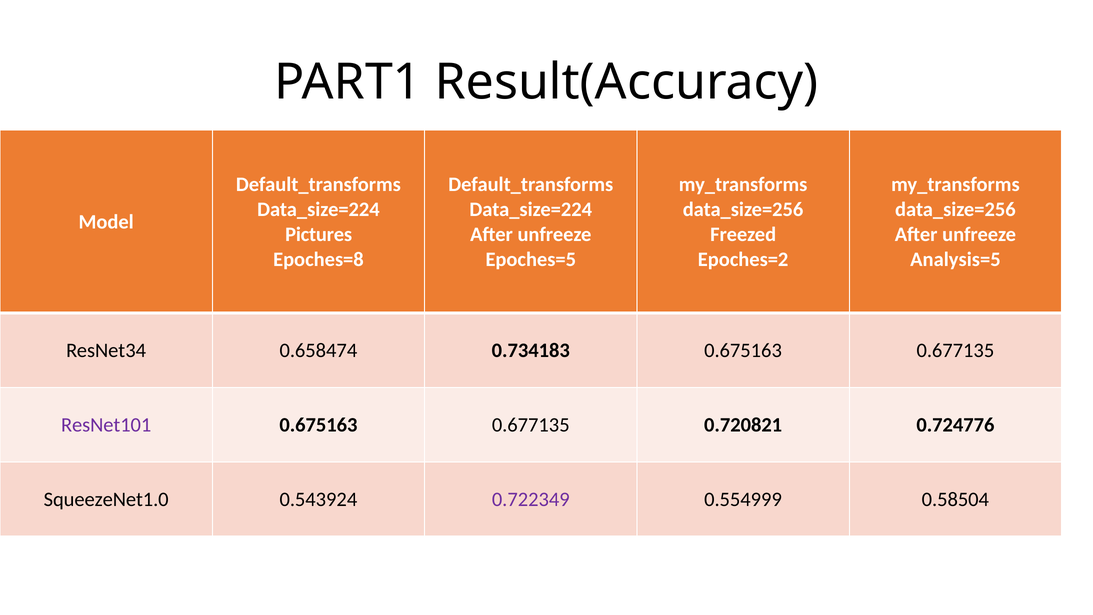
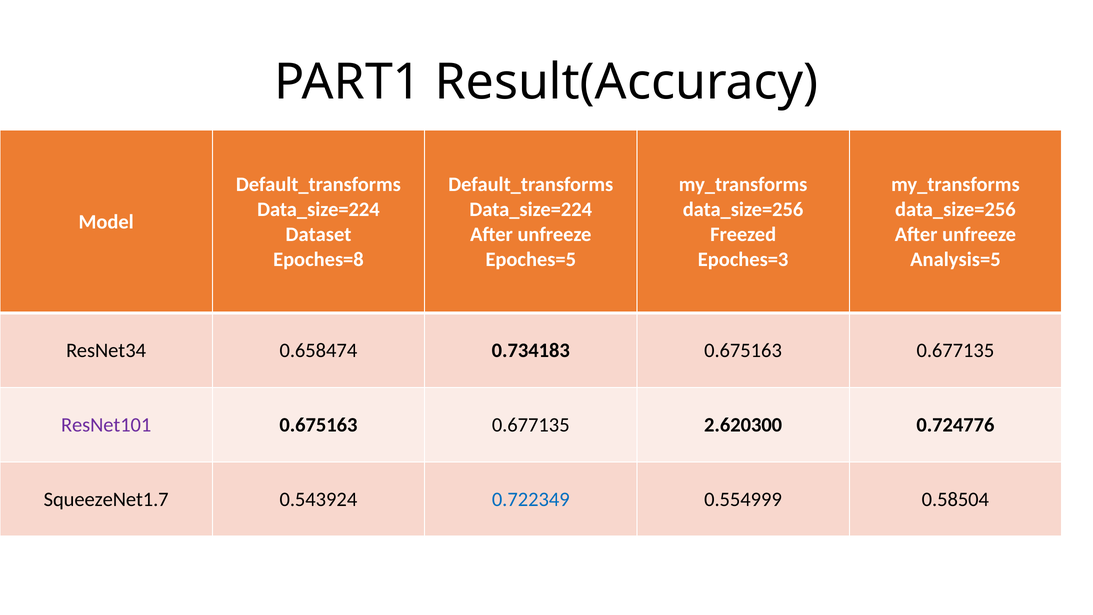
Pictures: Pictures -> Dataset
Epoches=2: Epoches=2 -> Epoches=3
0.720821: 0.720821 -> 2.620300
SqueezeNet1.0: SqueezeNet1.0 -> SqueezeNet1.7
0.722349 colour: purple -> blue
